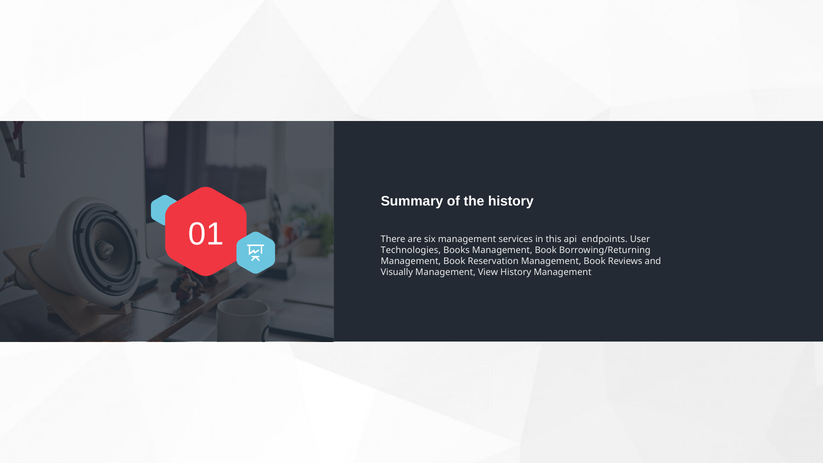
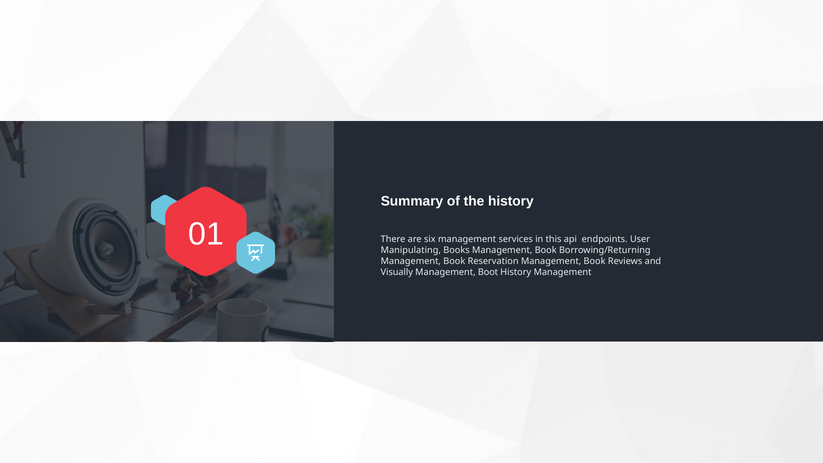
Technologies: Technologies -> Manipulating
View: View -> Boot
